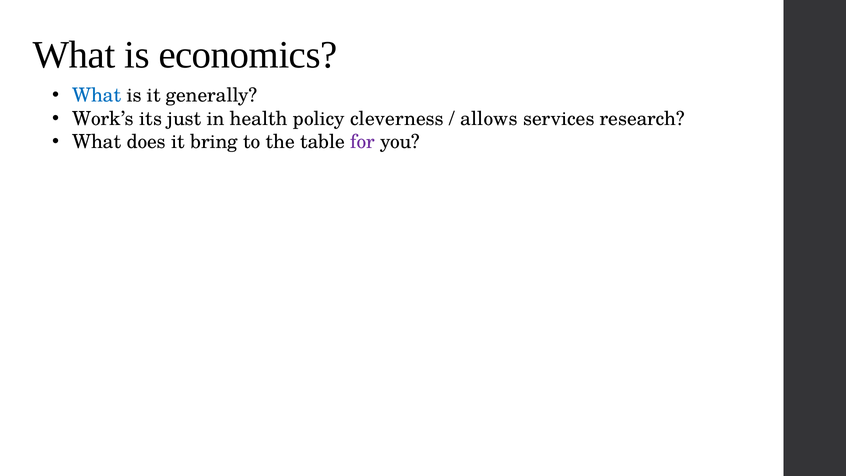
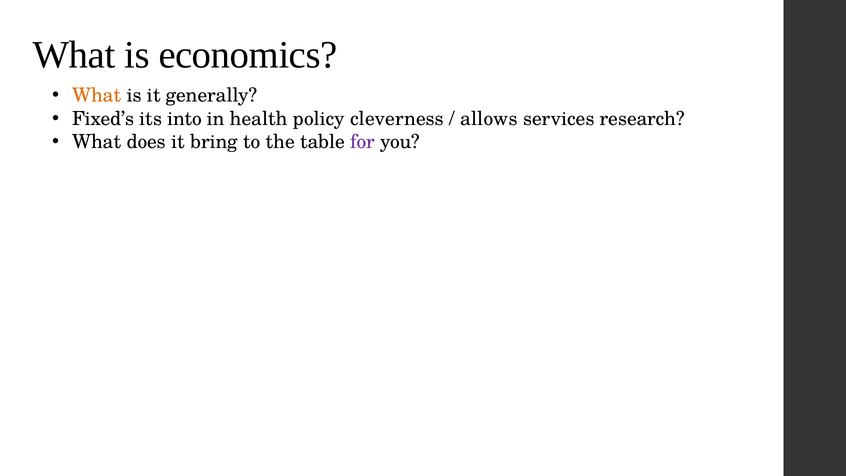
What at (97, 95) colour: blue -> orange
Work’s: Work’s -> Fixed’s
just: just -> into
